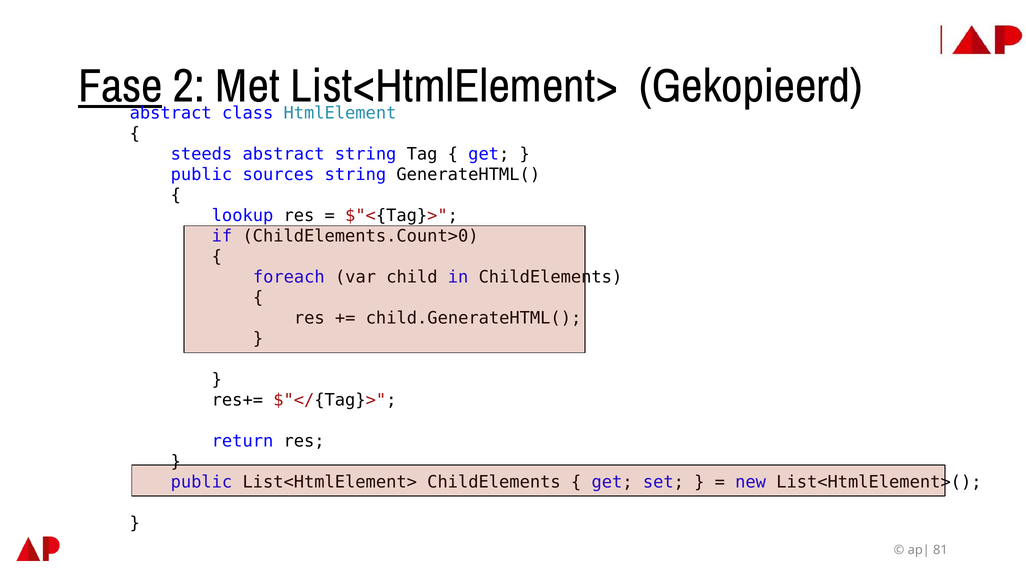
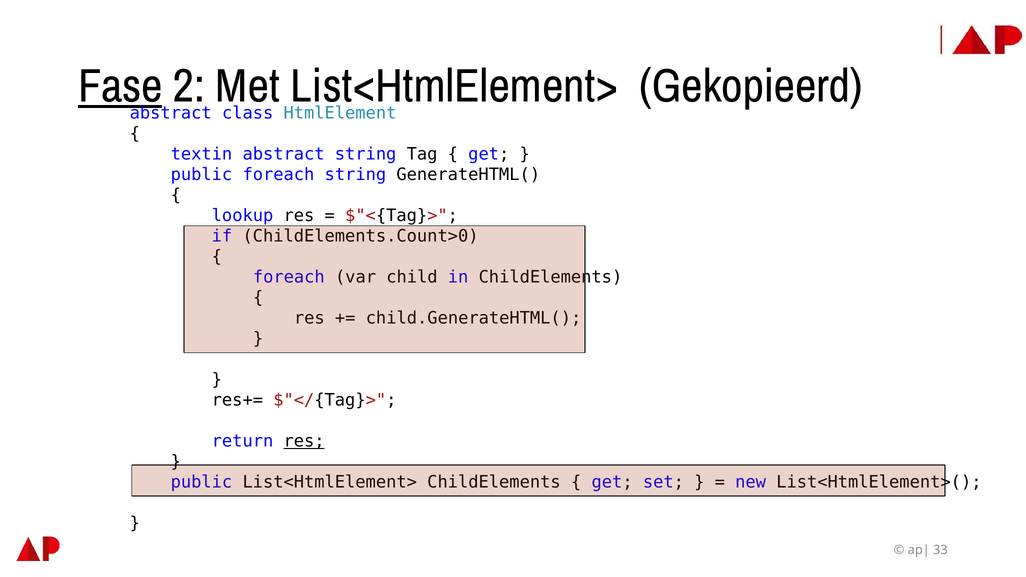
steeds: steeds -> textin
public sources: sources -> foreach
res at (304, 441) underline: none -> present
81: 81 -> 33
